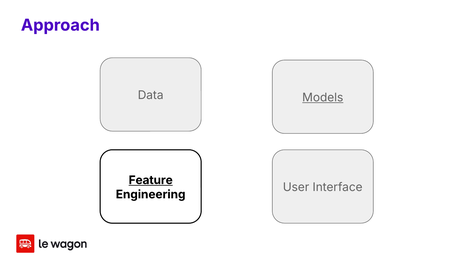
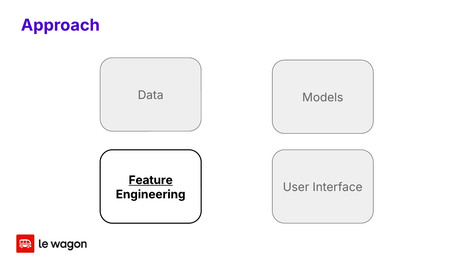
Models underline: present -> none
